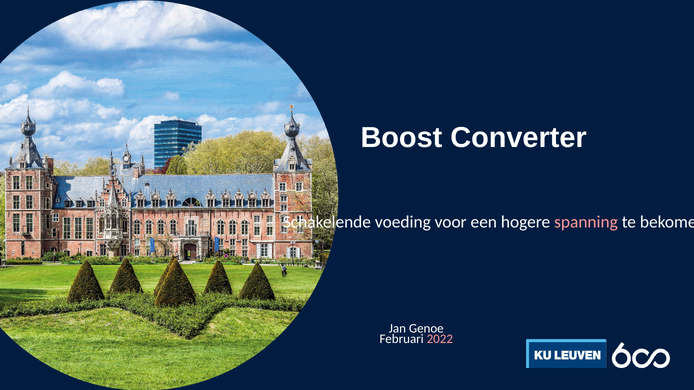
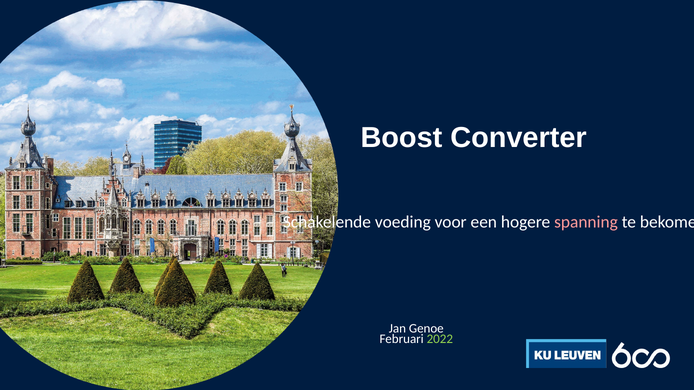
2022 colour: pink -> light green
